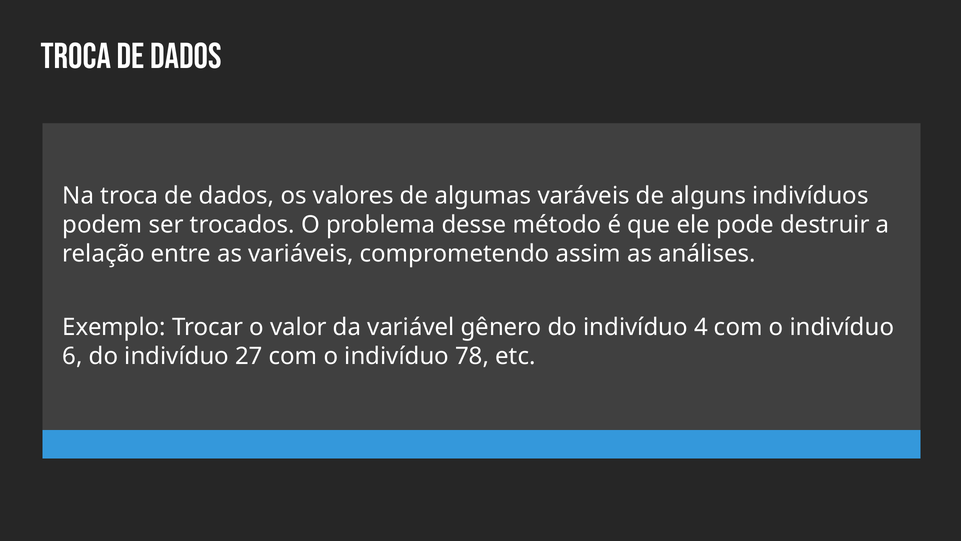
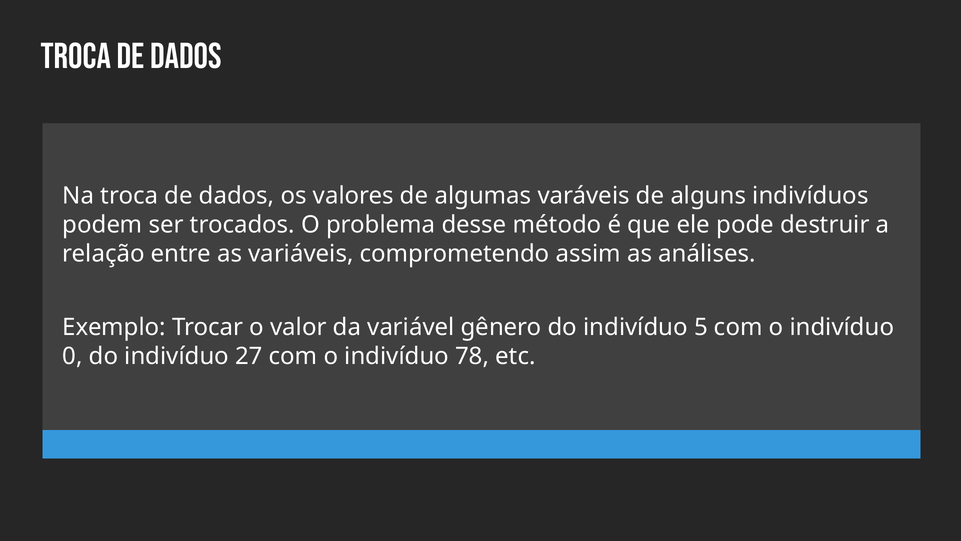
4: 4 -> 5
6: 6 -> 0
